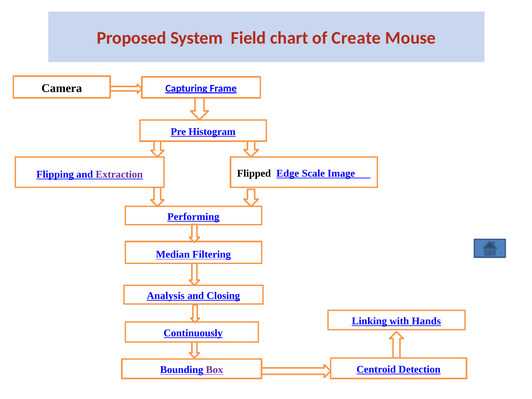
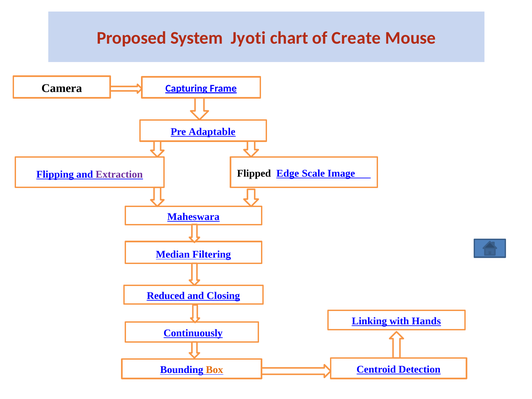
Field: Field -> Jyoti
Histogram: Histogram -> Adaptable
Performing: Performing -> Maheswara
Analysis: Analysis -> Reduced
Box colour: purple -> orange
